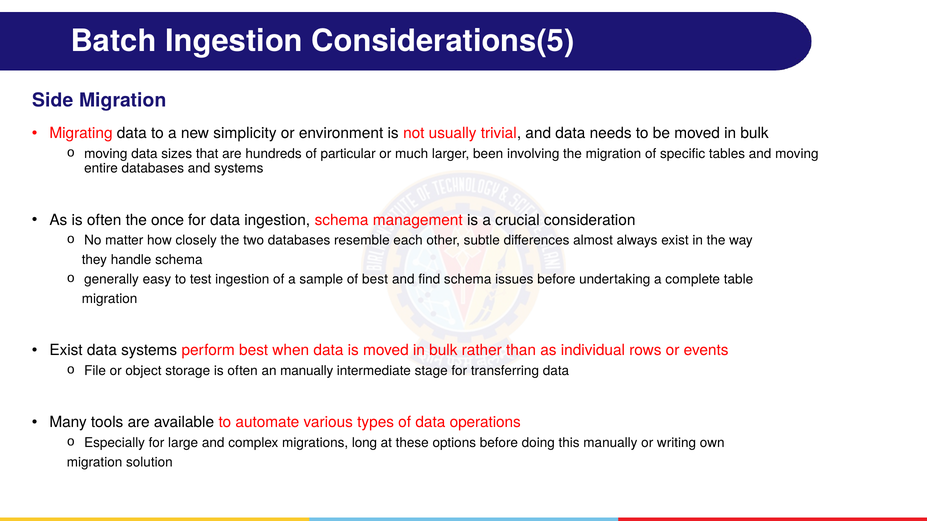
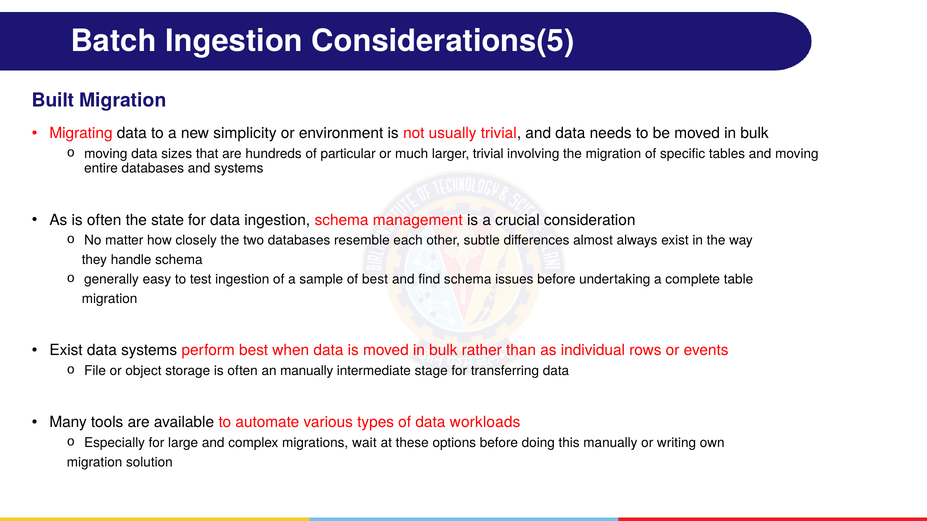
Side: Side -> Built
larger been: been -> trivial
once: once -> state
operations: operations -> workloads
long: long -> wait
